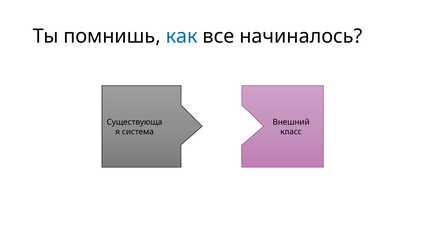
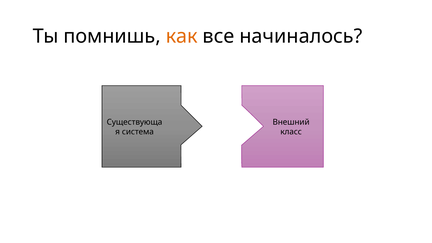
как colour: blue -> orange
